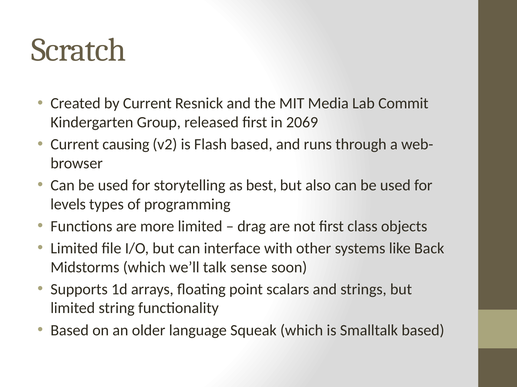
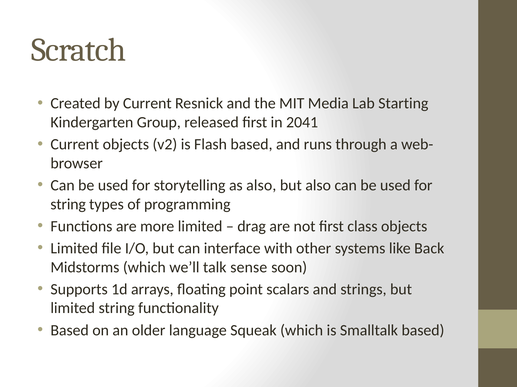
Commit: Commit -> Starting
2069: 2069 -> 2041
Current causing: causing -> objects
as best: best -> also
levels at (68, 205): levels -> string
